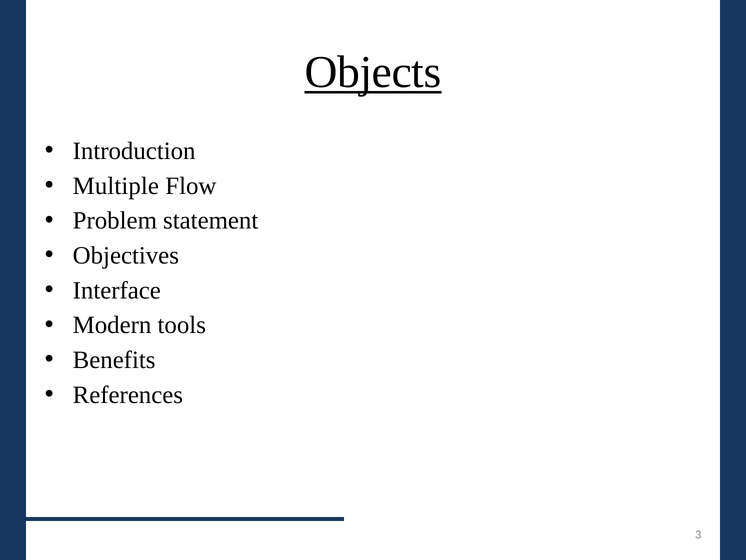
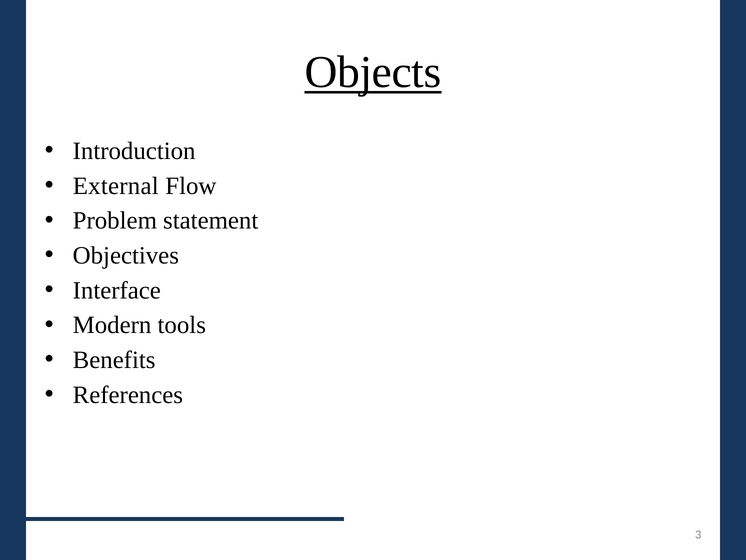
Multiple: Multiple -> External
